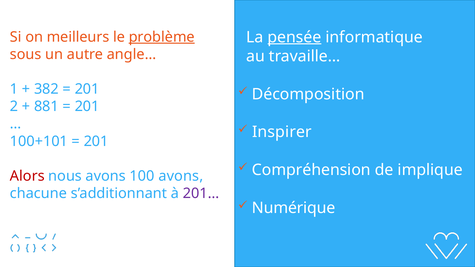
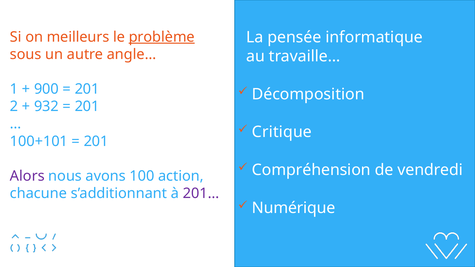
pensée underline: present -> none
382: 382 -> 900
881: 881 -> 932
Inspirer: Inspirer -> Critique
implique: implique -> vendredi
Alors colour: red -> purple
100 avons: avons -> action
